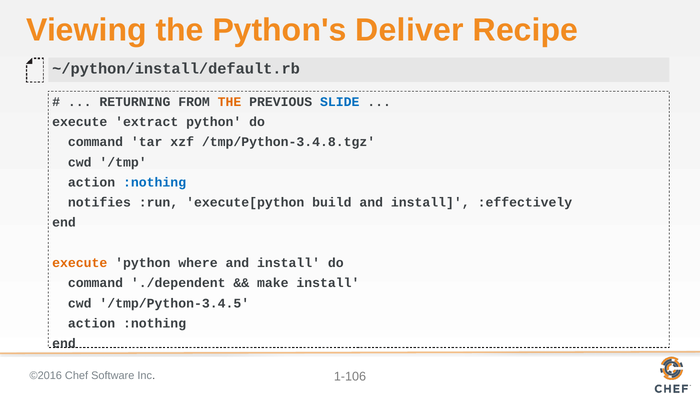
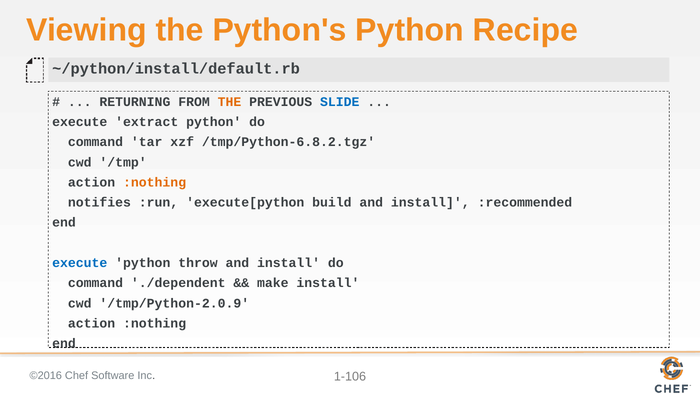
Python's Deliver: Deliver -> Python
/tmp/Python-3.4.8.tgz: /tmp/Python-3.4.8.tgz -> /tmp/Python-6.8.2.tgz
:nothing at (155, 182) colour: blue -> orange
:effectively: :effectively -> :recommended
execute at (80, 263) colour: orange -> blue
where: where -> throw
/tmp/Python-3.4.5: /tmp/Python-3.4.5 -> /tmp/Python-2.0.9
